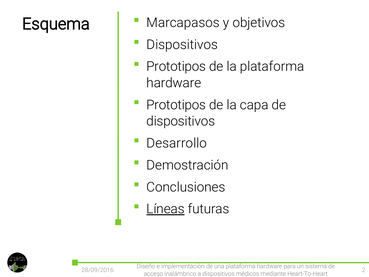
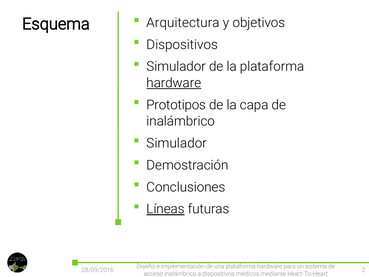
Marcapasos: Marcapasos -> Arquitectura
Prototipos at (176, 67): Prototipos -> Simulador
hardware at (174, 83) underline: none -> present
dispositivos at (181, 121): dispositivos -> inalámbrico
Desarrollo at (177, 143): Desarrollo -> Simulador
